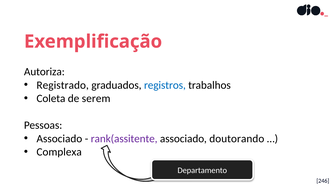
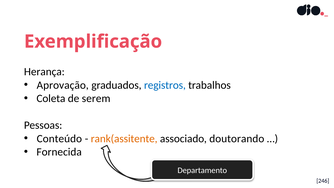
Autoriza: Autoriza -> Herança
Registrado: Registrado -> Aprovação
Associado at (59, 138): Associado -> Conteúdo
rank(assitente colour: purple -> orange
Complexa: Complexa -> Fornecida
